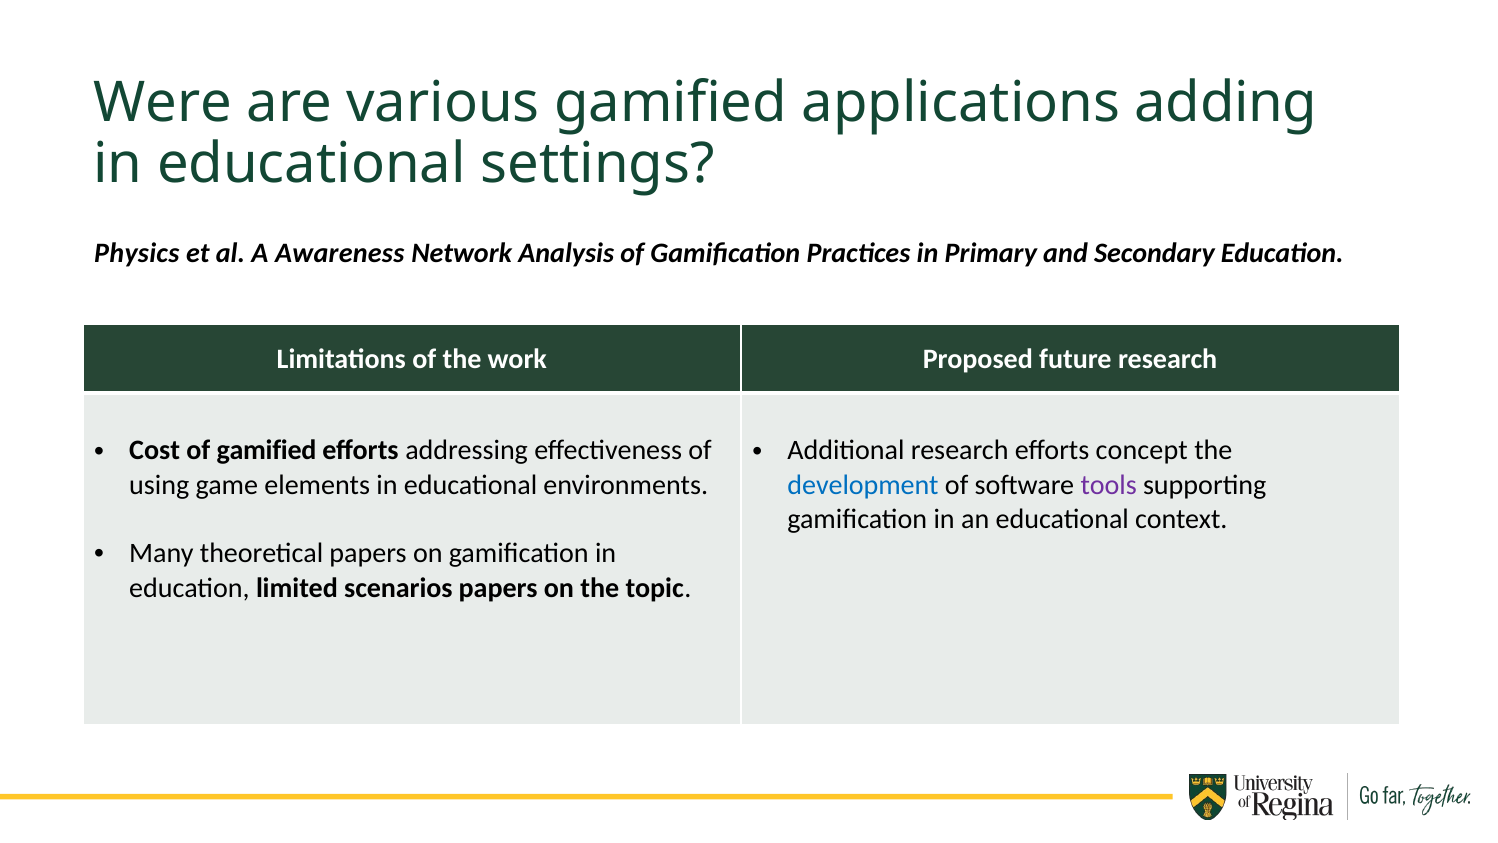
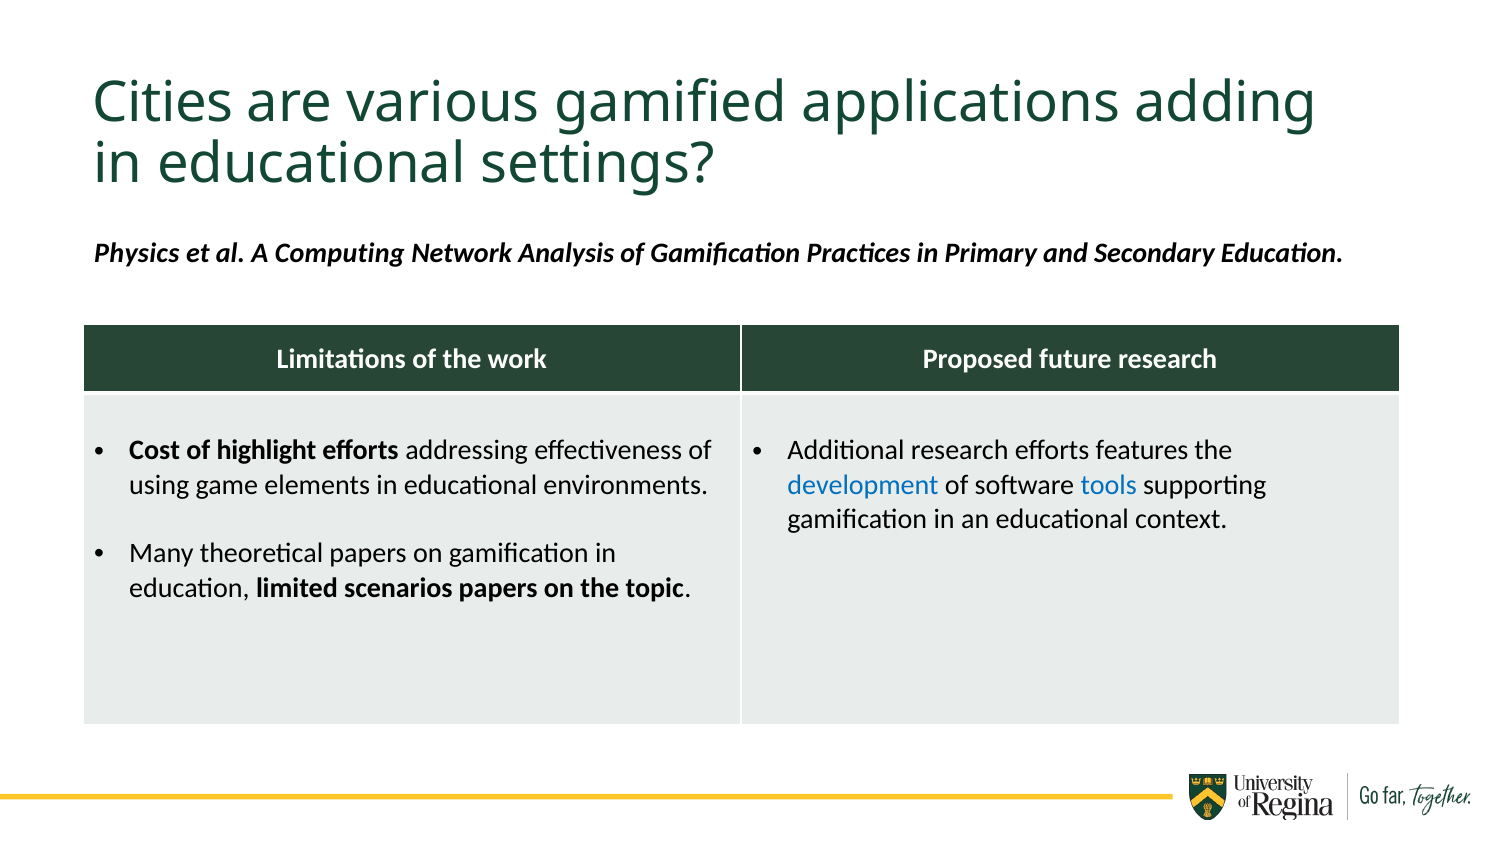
Were: Were -> Cities
Awareness: Awareness -> Computing
of gamified: gamified -> highlight
concept: concept -> features
tools colour: purple -> blue
